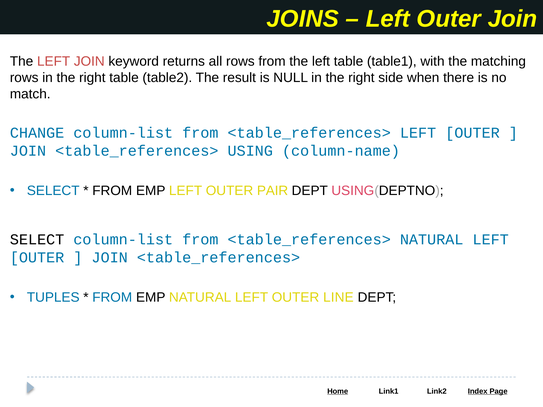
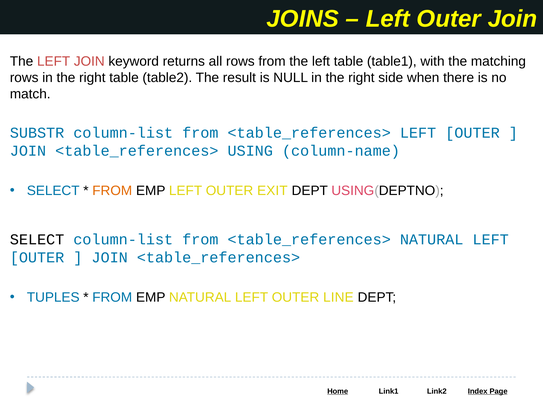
CHANGE: CHANGE -> SUBSTR
FROM at (112, 191) colour: black -> orange
PAIR: PAIR -> EXIT
